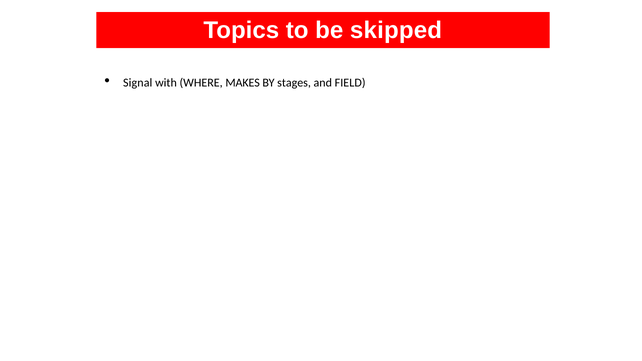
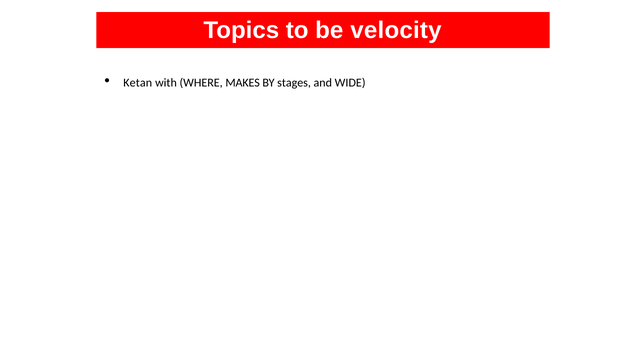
skipped: skipped -> velocity
Signal: Signal -> Ketan
FIELD: FIELD -> WIDE
